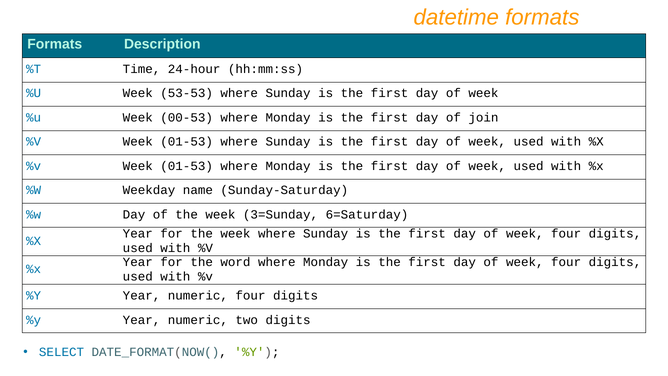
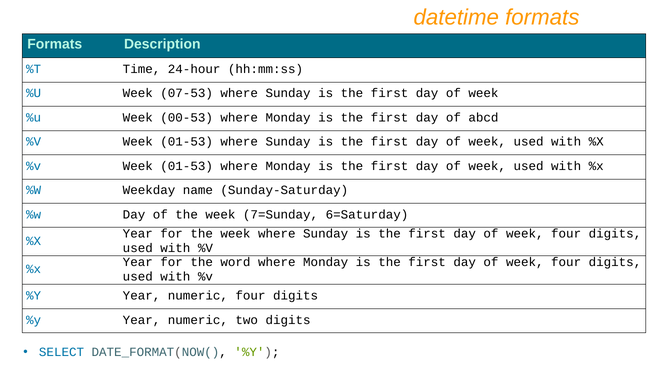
53-53: 53-53 -> 07-53
join: join -> abcd
3=Sunday: 3=Sunday -> 7=Sunday
